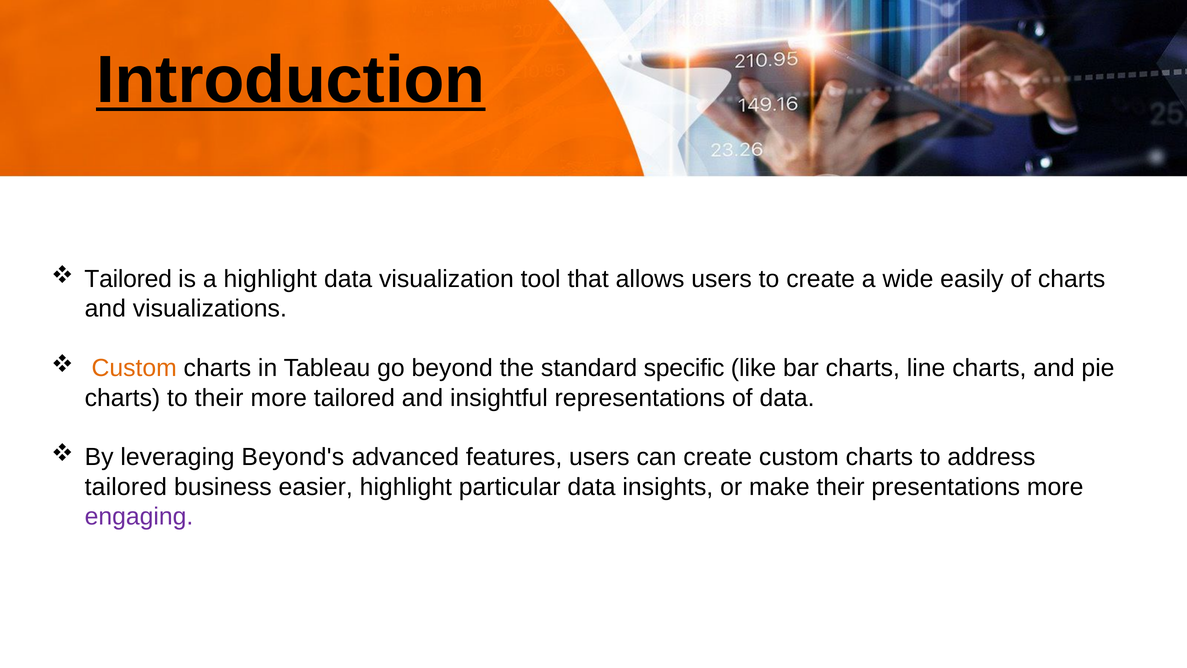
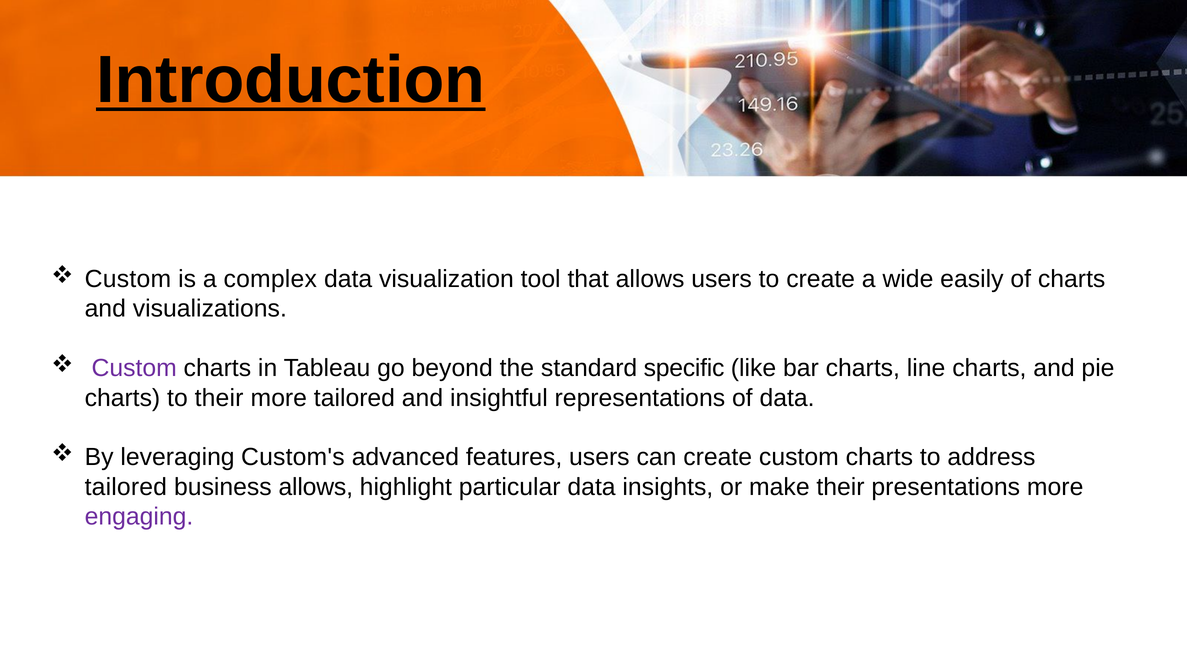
Tailored at (128, 279): Tailored -> Custom
a highlight: highlight -> complex
Custom at (134, 368) colour: orange -> purple
Beyond's: Beyond's -> Custom's
business easier: easier -> allows
